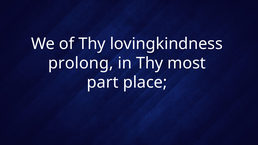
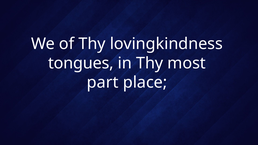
prolong: prolong -> tongues
